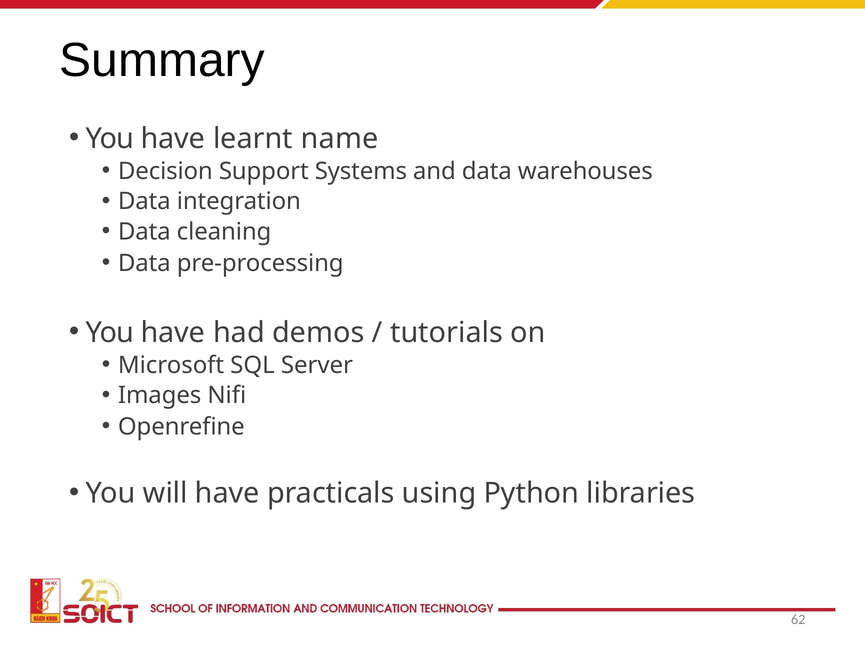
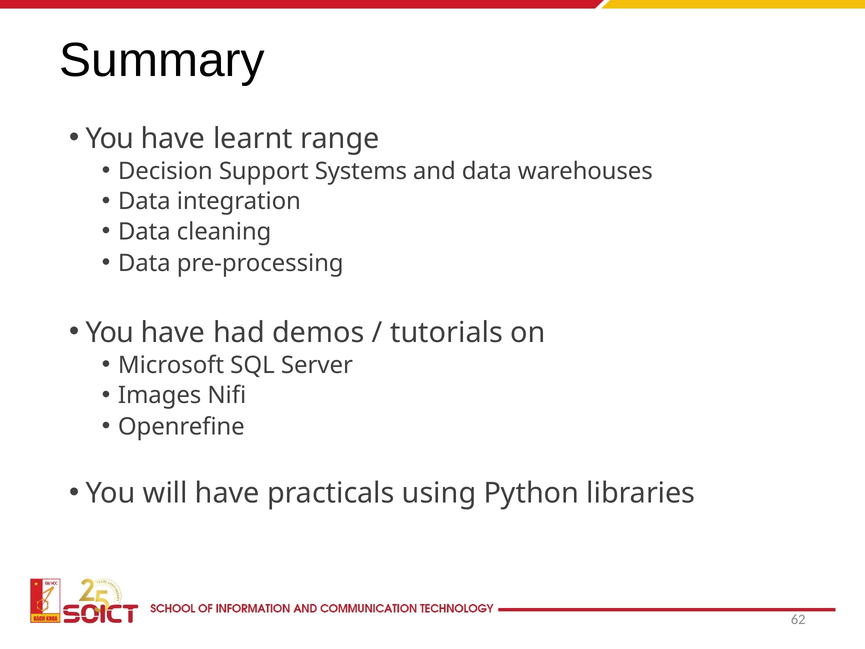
name: name -> range
